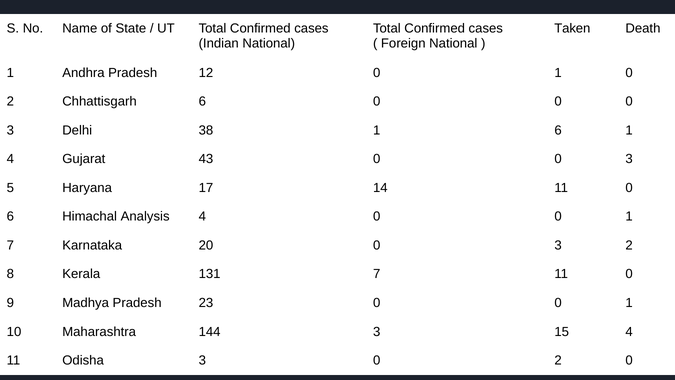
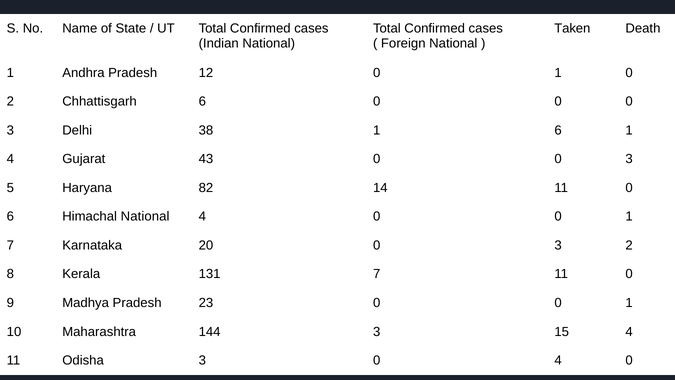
17: 17 -> 82
Himachal Analysis: Analysis -> National
3 0 2: 2 -> 4
